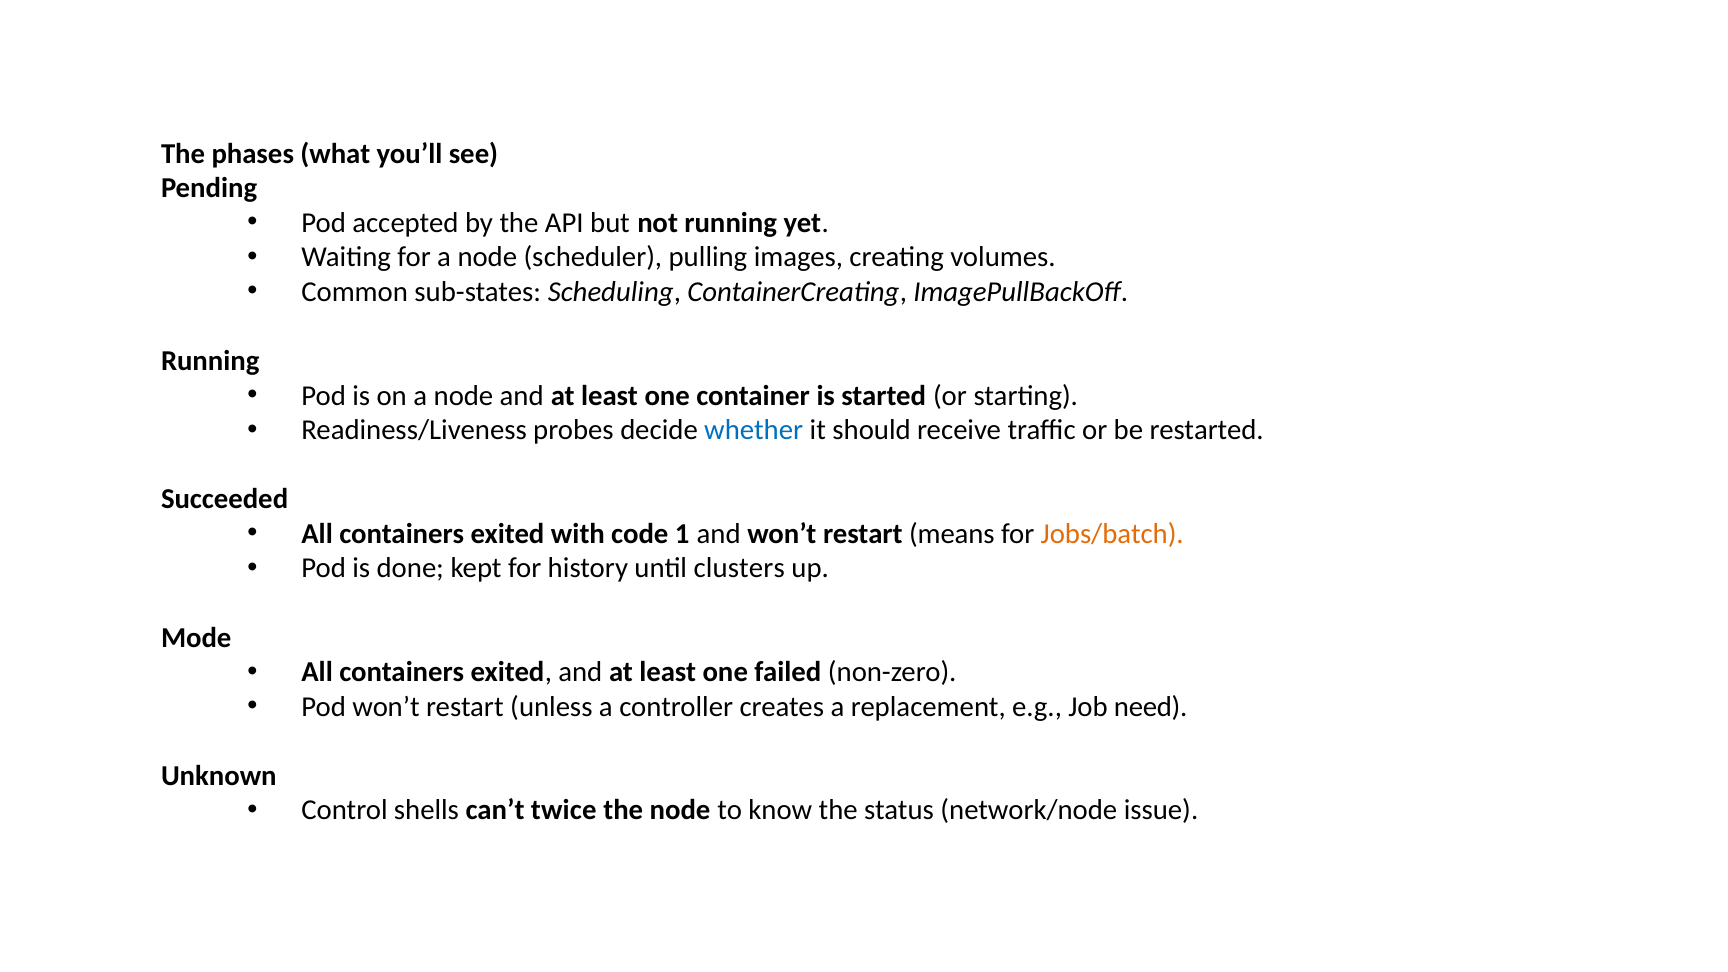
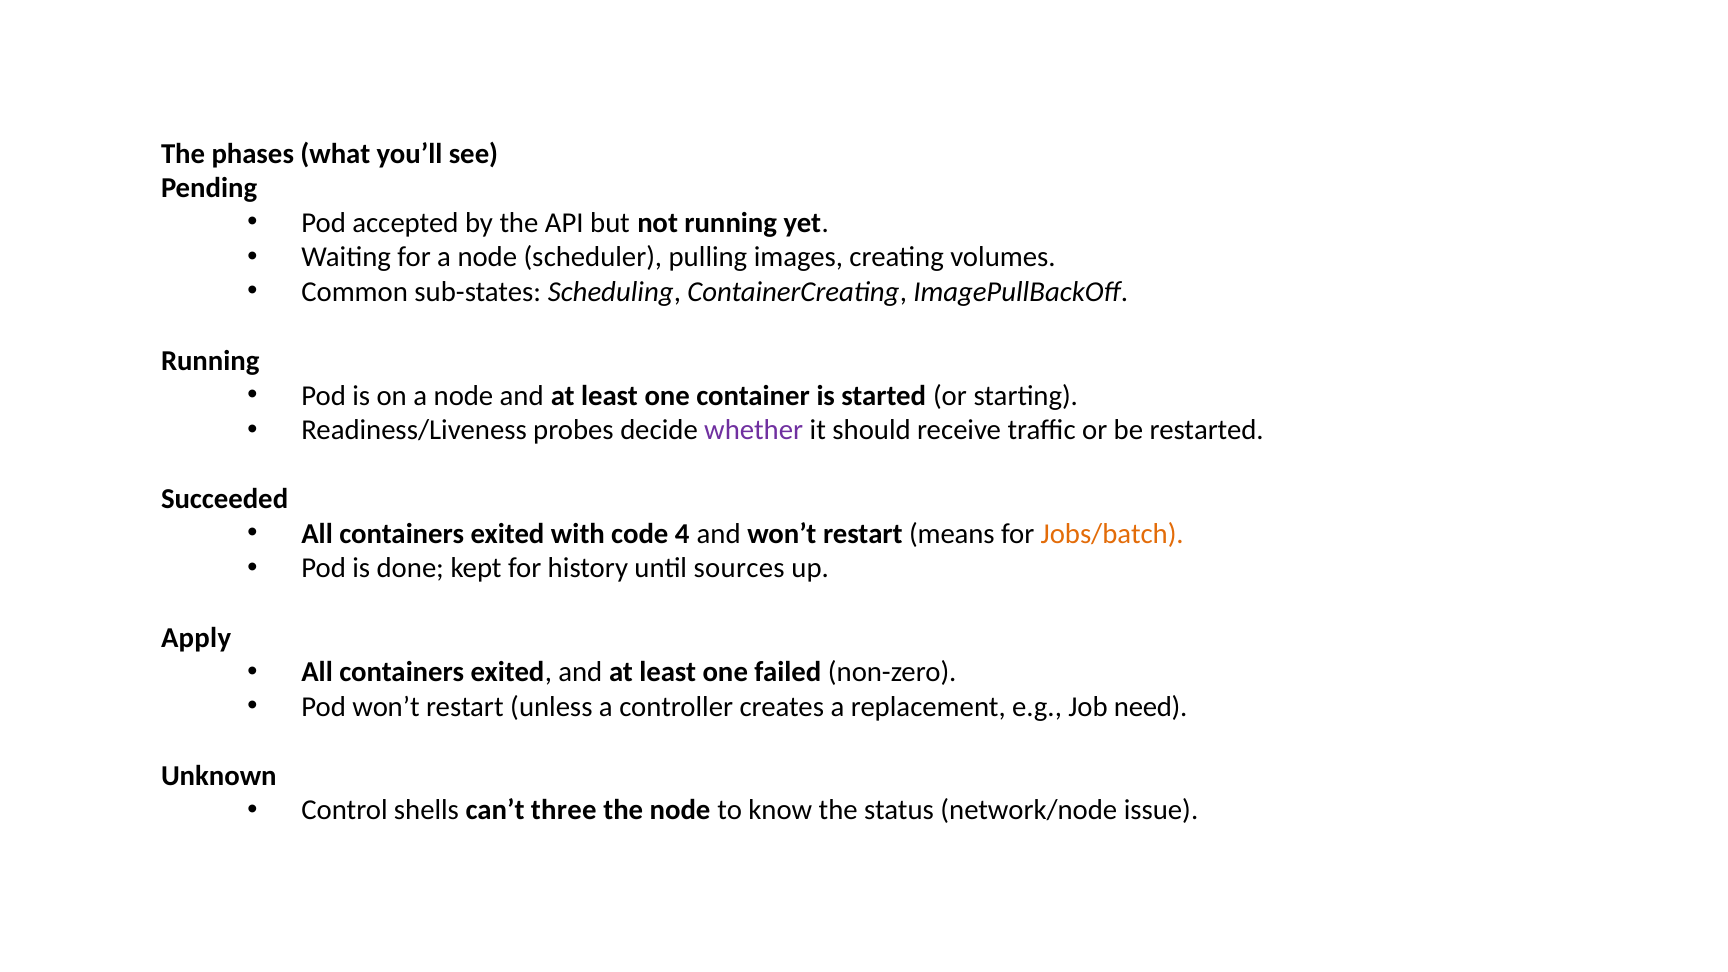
whether colour: blue -> purple
1: 1 -> 4
clusters: clusters -> sources
Mode: Mode -> Apply
twice: twice -> three
